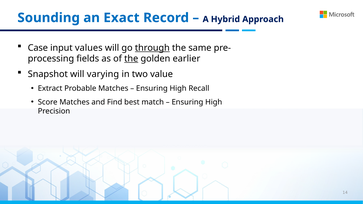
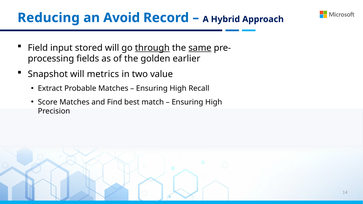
Sounding: Sounding -> Reducing
Exact: Exact -> Avoid
Case: Case -> Field
values: values -> stored
same underline: none -> present
the at (131, 59) underline: present -> none
varying: varying -> metrics
